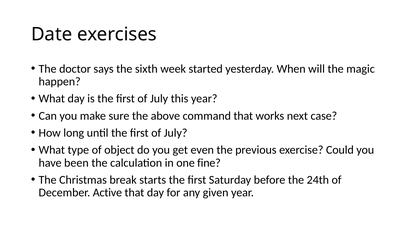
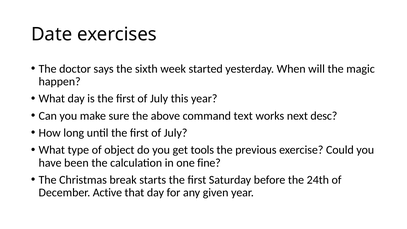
command that: that -> text
case: case -> desc
even: even -> tools
